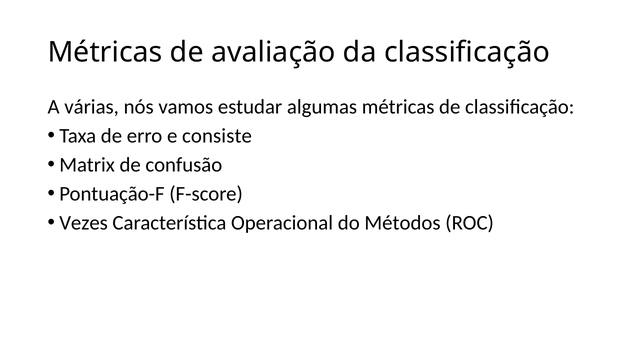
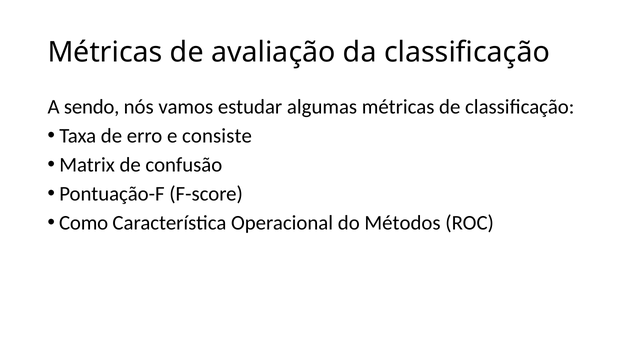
várias: várias -> sendo
Vezes: Vezes -> Como
